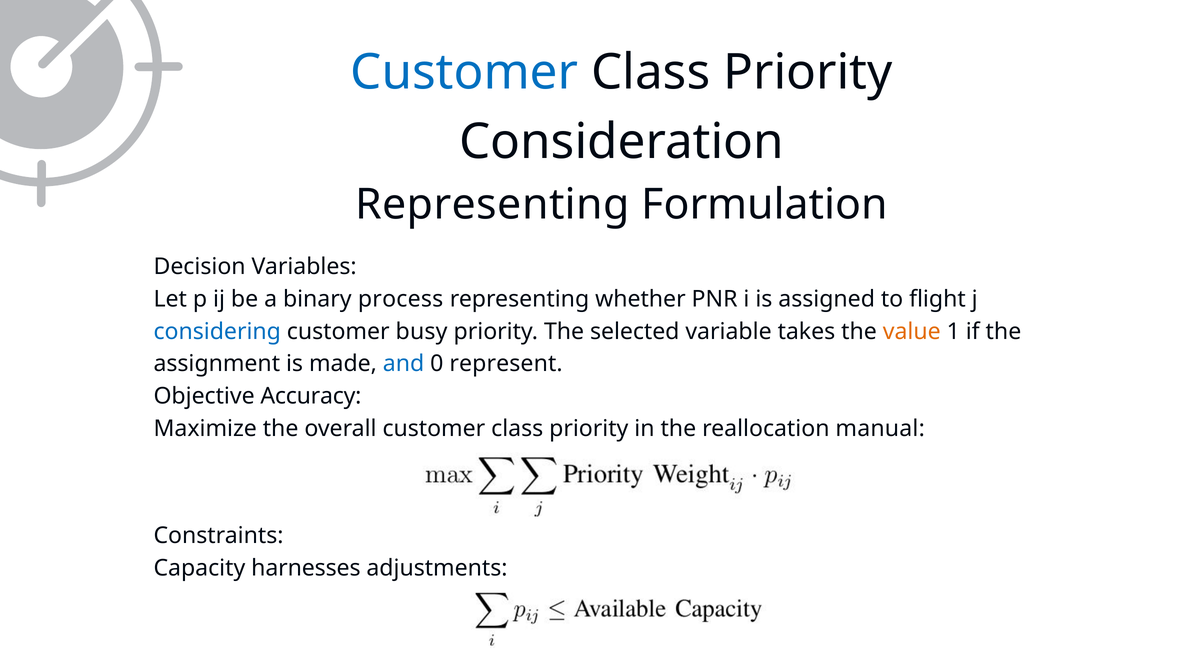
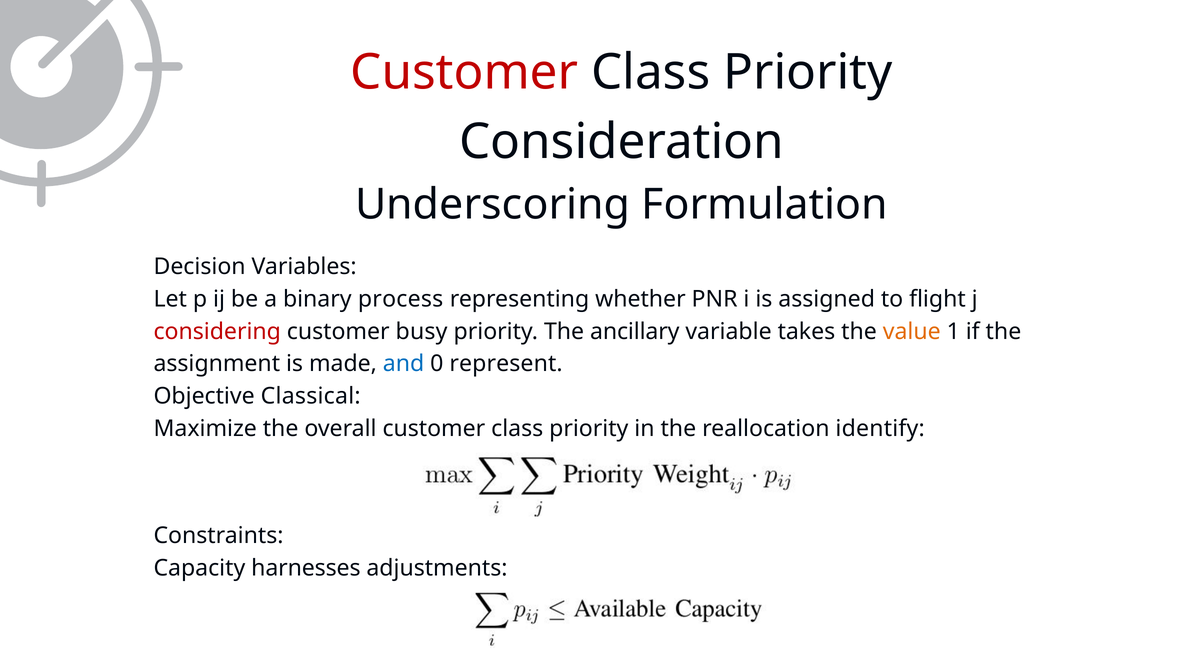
Customer at (464, 73) colour: blue -> red
Representing at (492, 205): Representing -> Underscoring
considering colour: blue -> red
selected: selected -> ancillary
Accuracy: Accuracy -> Classical
manual: manual -> identify
